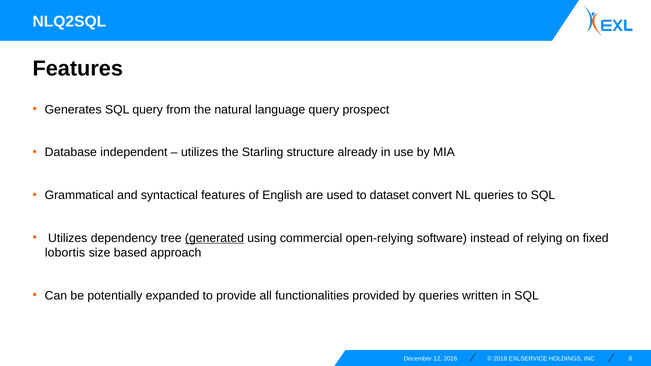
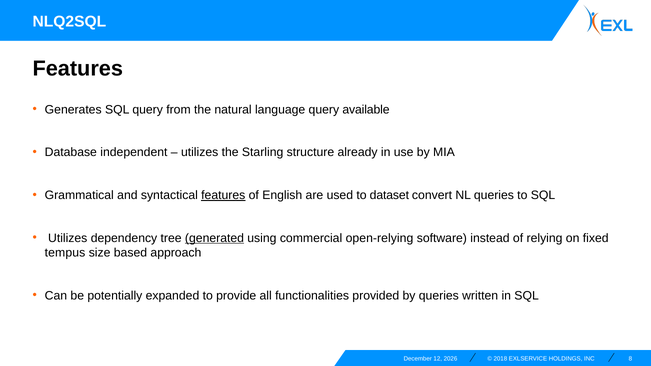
prospect: prospect -> available
features at (223, 195) underline: none -> present
lobortis: lobortis -> tempus
